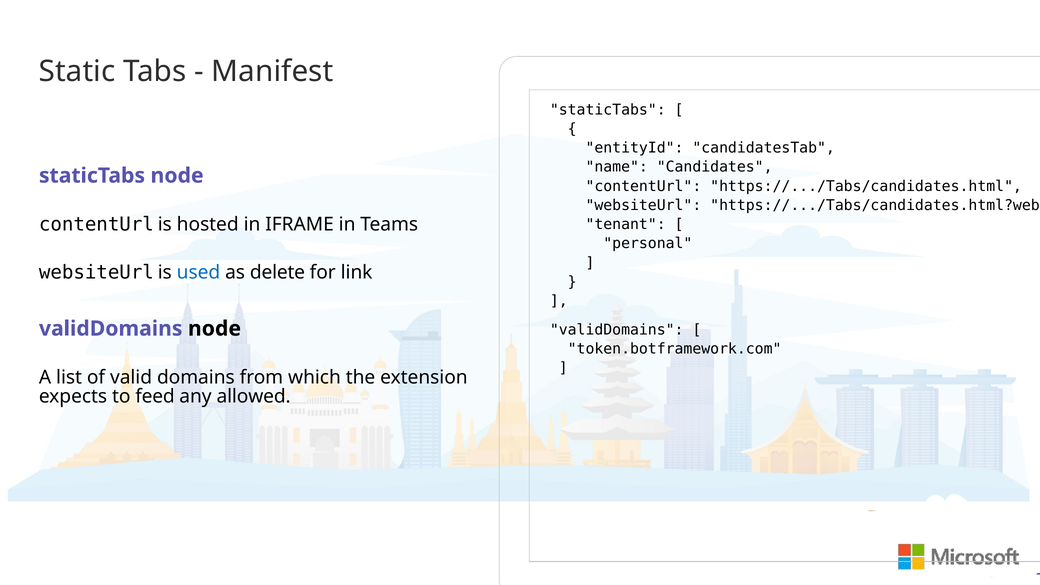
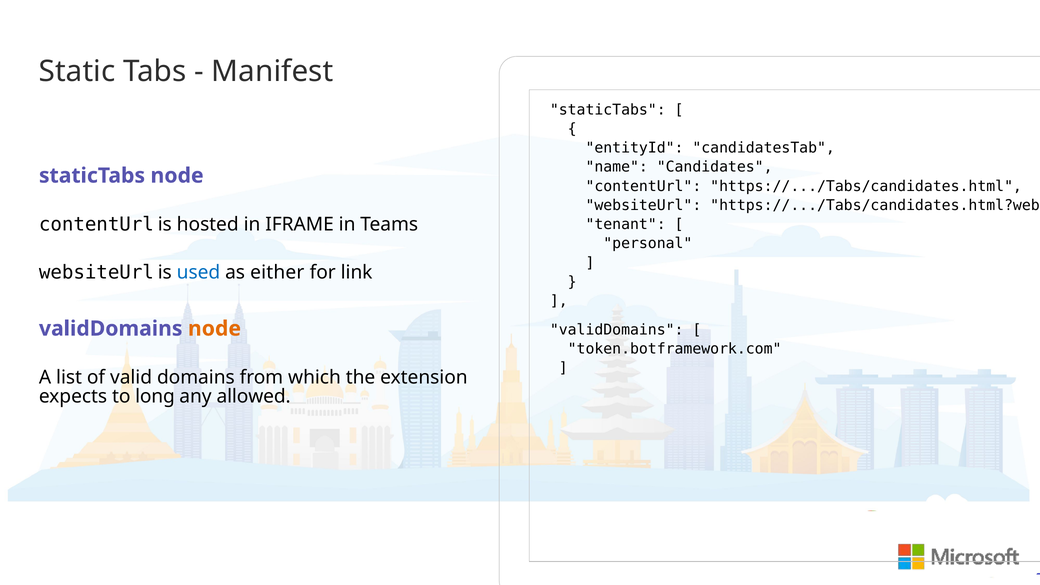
delete: delete -> either
node at (214, 329) colour: black -> orange
feed: feed -> long
